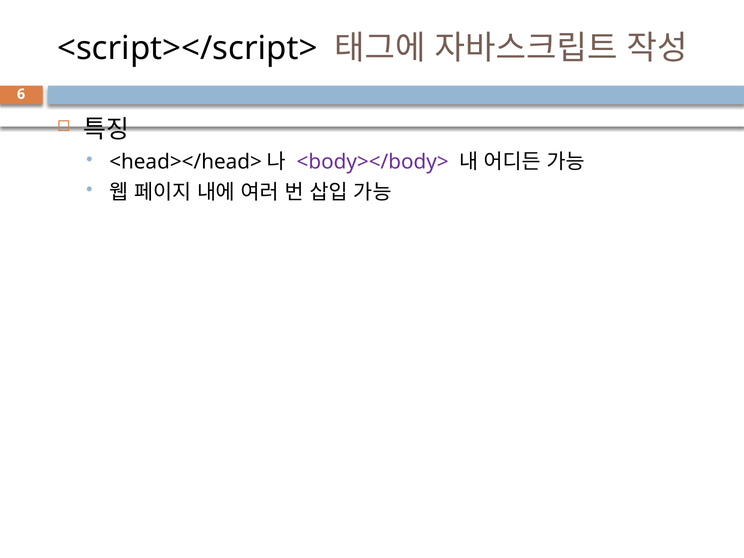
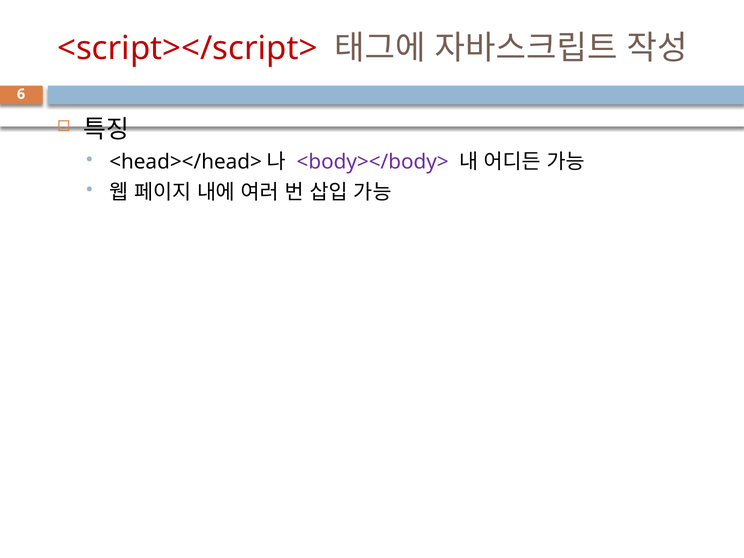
<script></script> colour: black -> red
